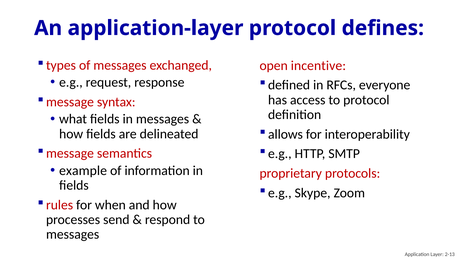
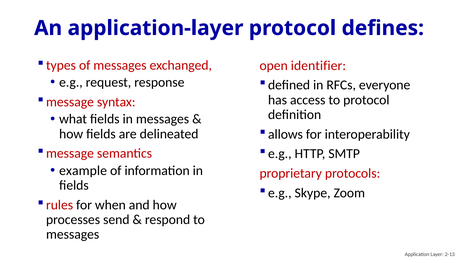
incentive: incentive -> identifier
